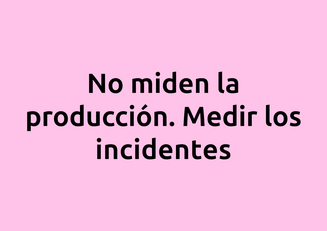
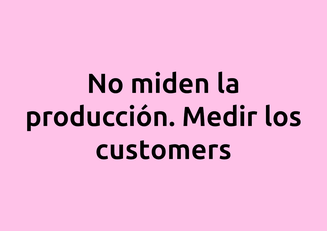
incidentes: incidentes -> customers
